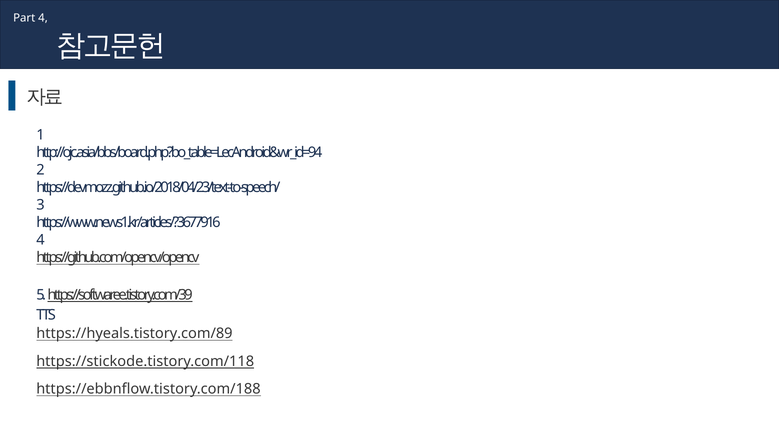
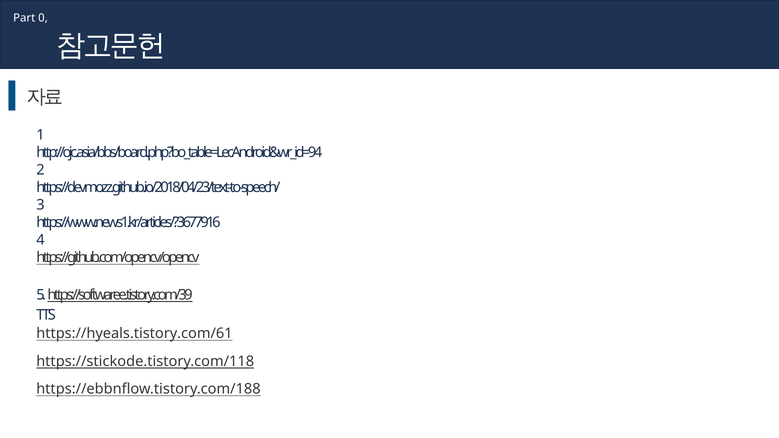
Part 4: 4 -> 0
https://hyeals.tistory.com/89: https://hyeals.tistory.com/89 -> https://hyeals.tistory.com/61
